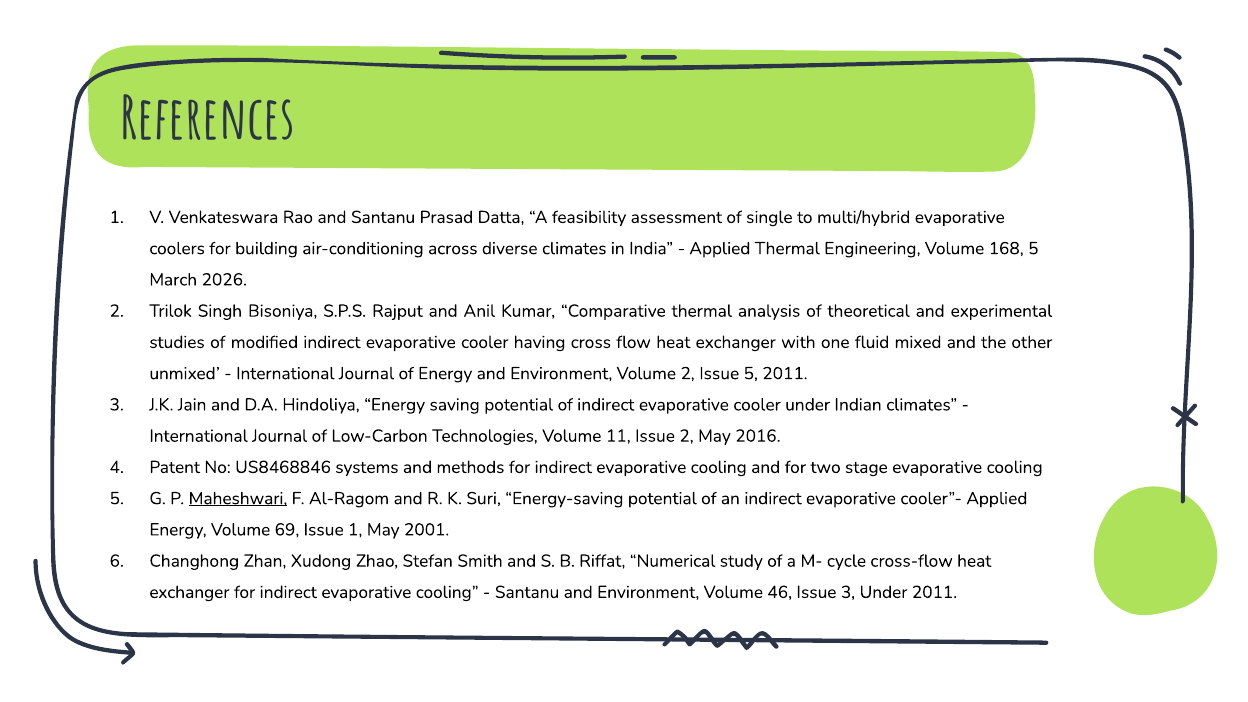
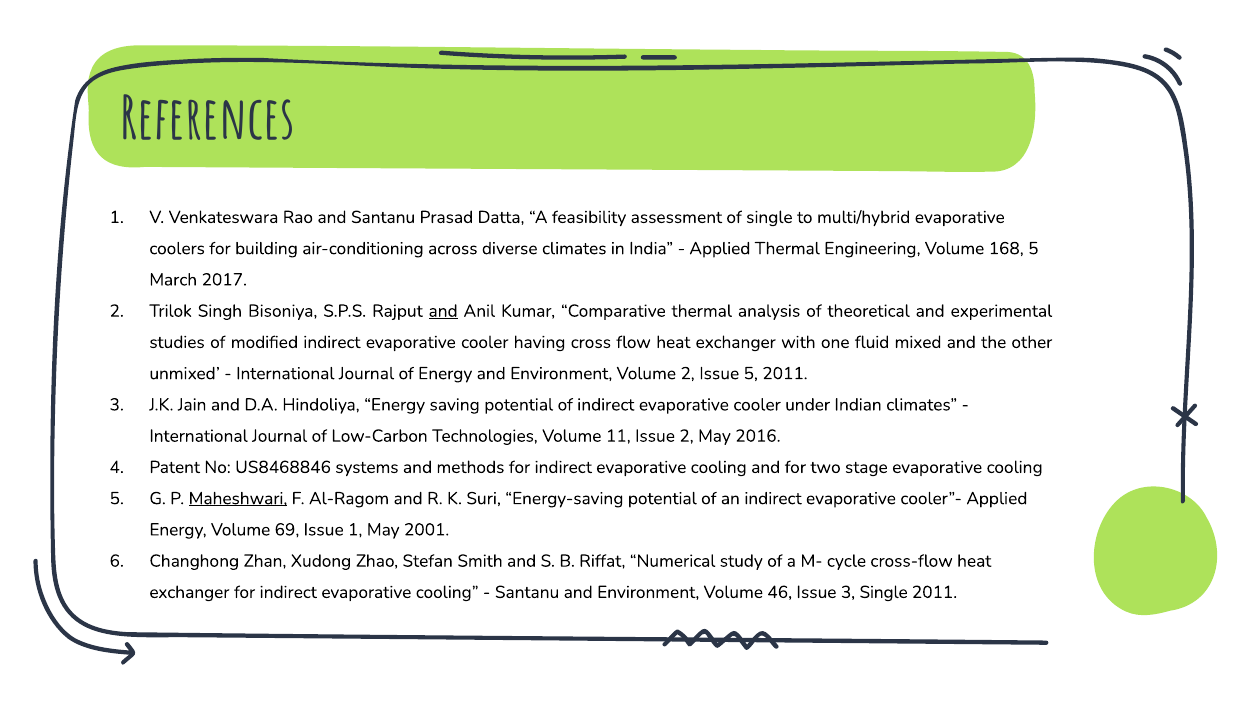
2026: 2026 -> 2017
and at (443, 311) underline: none -> present
3 Under: Under -> Single
